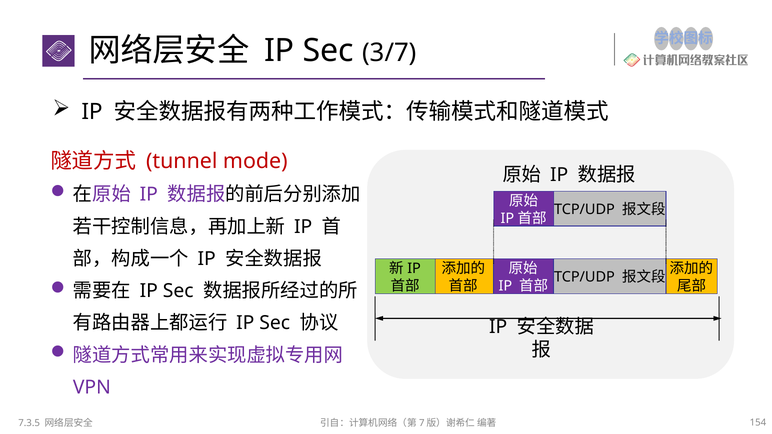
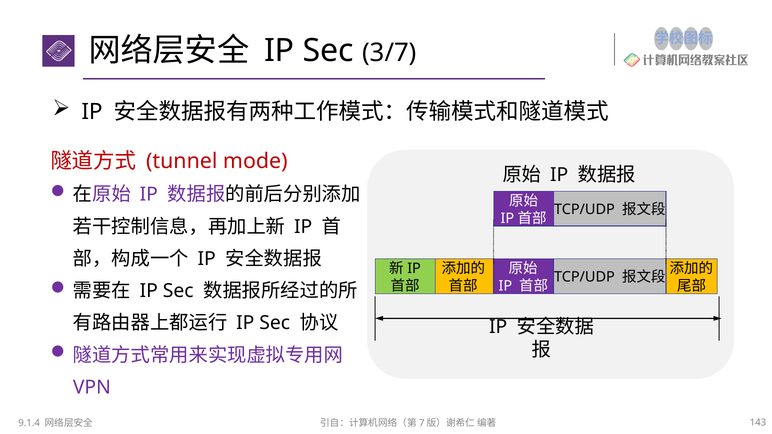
7.3.5: 7.3.5 -> 9.1.4
154: 154 -> 143
